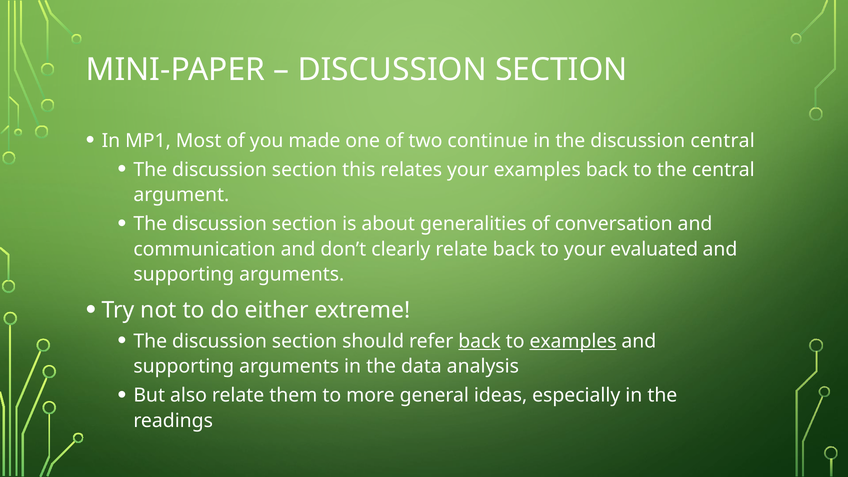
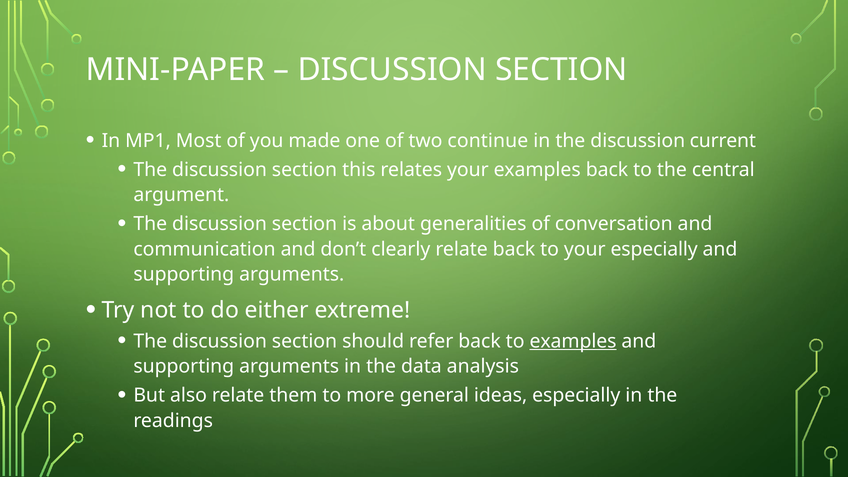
discussion central: central -> current
your evaluated: evaluated -> especially
back at (480, 341) underline: present -> none
